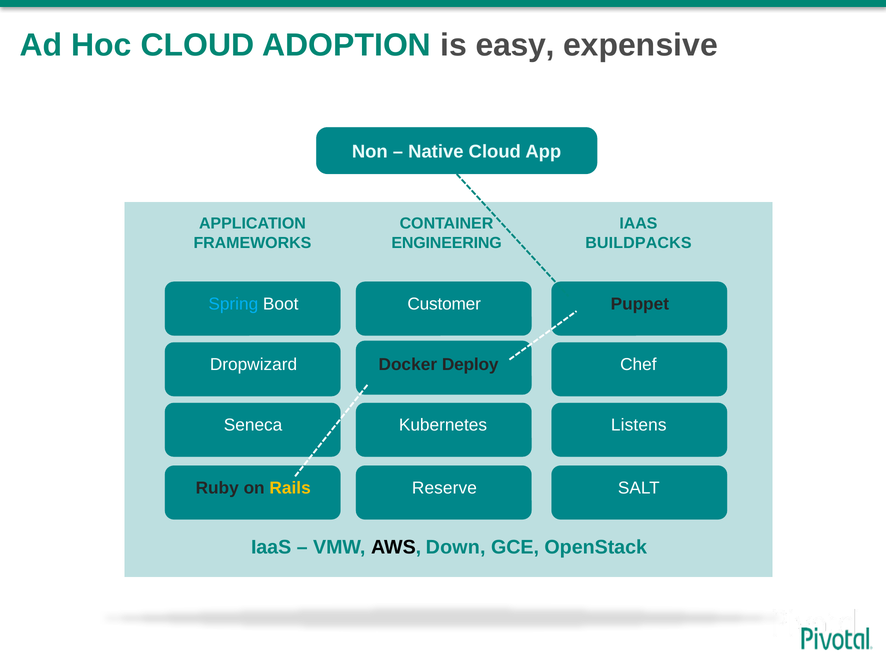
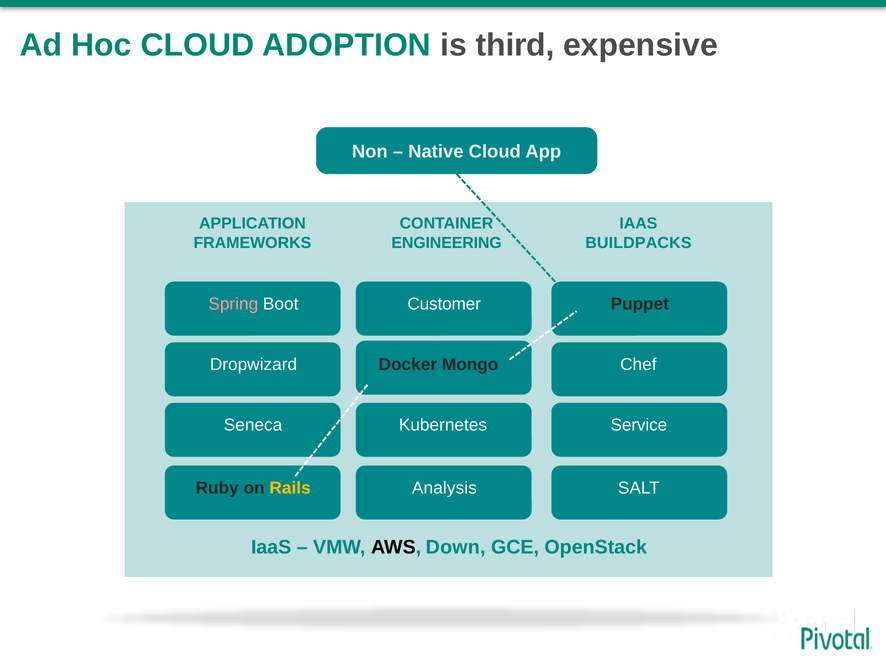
easy: easy -> third
Spring colour: light blue -> pink
Deploy: Deploy -> Mongo
Listens: Listens -> Service
Reserve: Reserve -> Analysis
